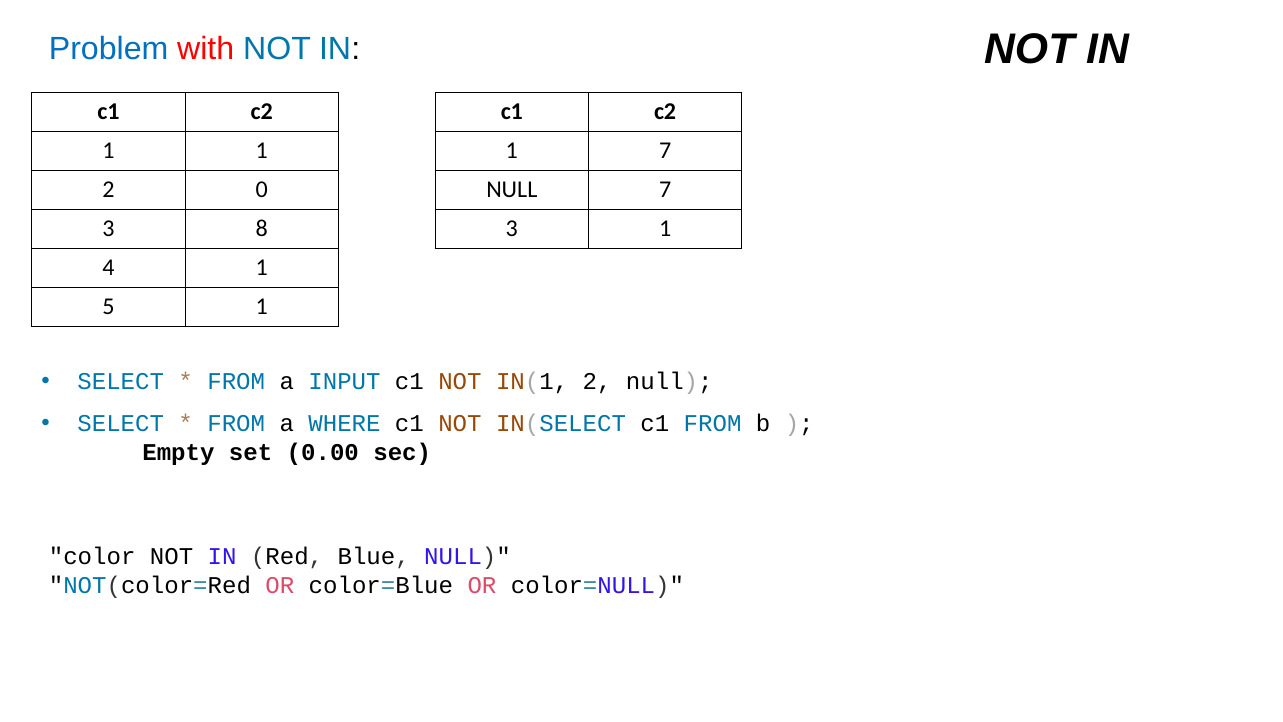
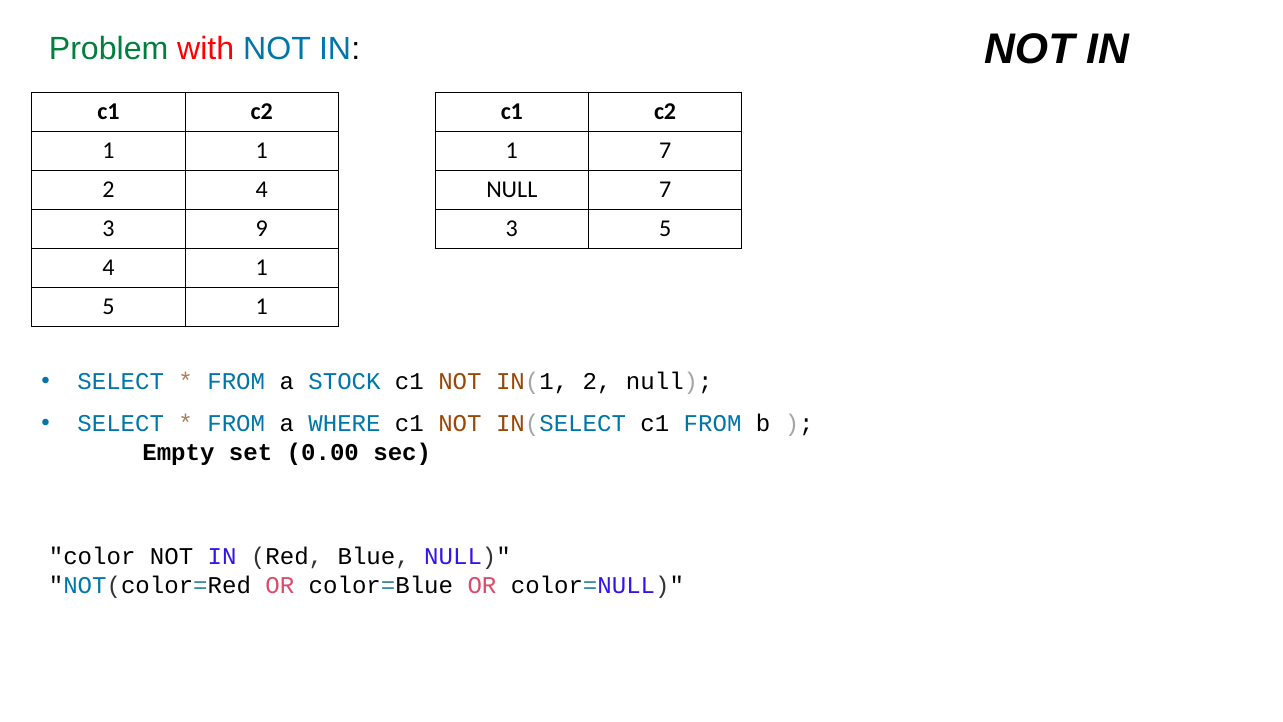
Problem colour: blue -> green
2 0: 0 -> 4
8: 8 -> 9
3 1: 1 -> 5
INPUT: INPUT -> STOCK
